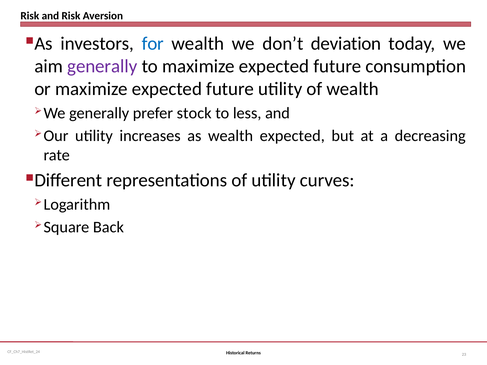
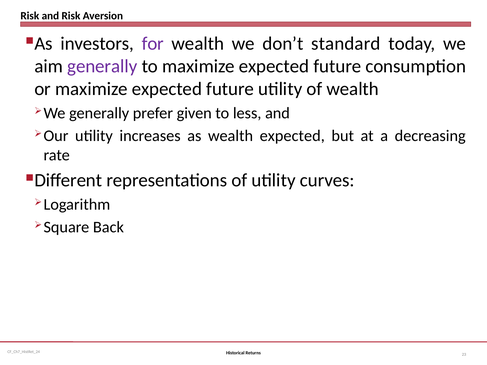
for colour: blue -> purple
deviation: deviation -> standard
stock: stock -> given
